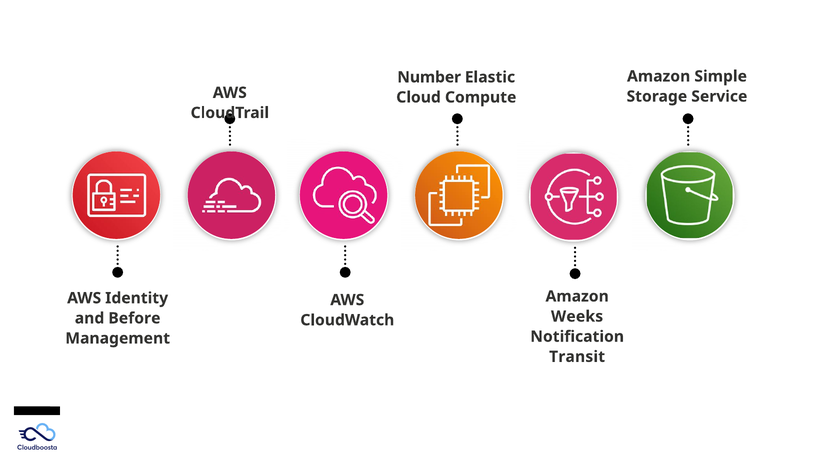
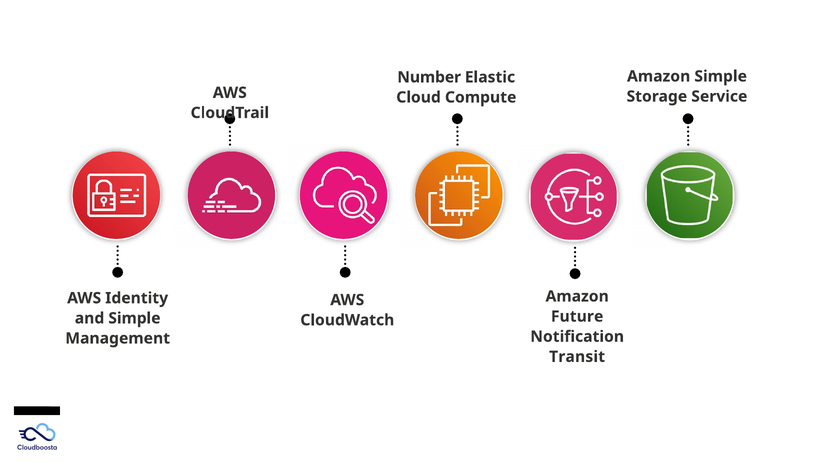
Weeks: Weeks -> Future
and Before: Before -> Simple
